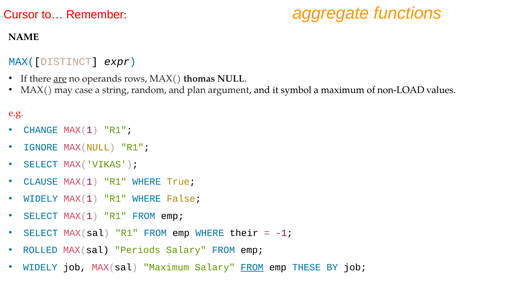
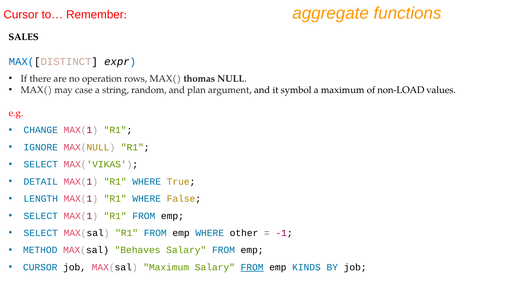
NAME: NAME -> SALES
are underline: present -> none
operands: operands -> operation
CLAUSE: CLAUSE -> DETAIL
WIDELY at (41, 199): WIDELY -> LENGTH
their: their -> other
ROLLED: ROLLED -> METHOD
Periods: Periods -> Behaves
WIDELY at (40, 268): WIDELY -> CURSOR
THESE: THESE -> KINDS
